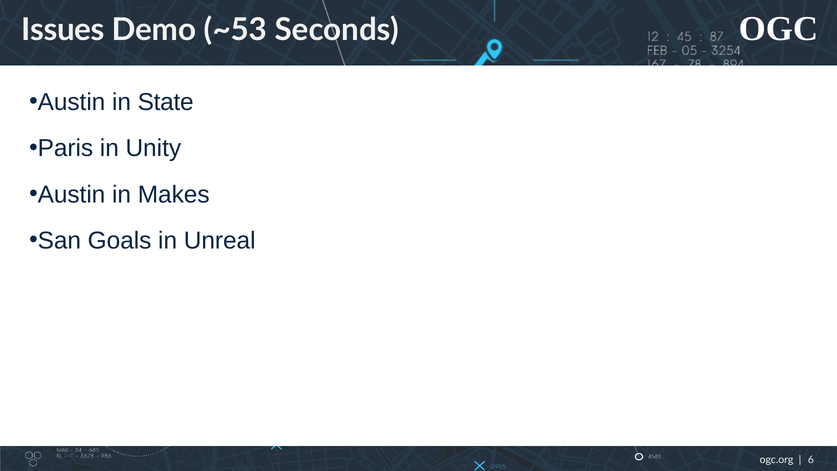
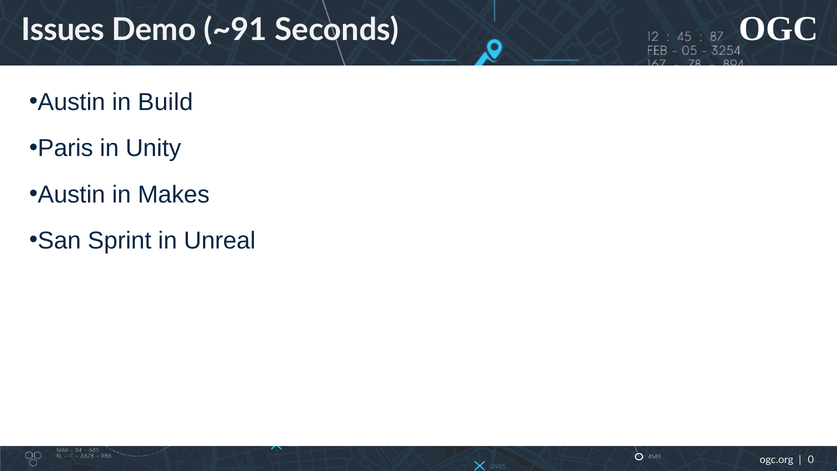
~53: ~53 -> ~91
State: State -> Build
Goals: Goals -> Sprint
6: 6 -> 0
